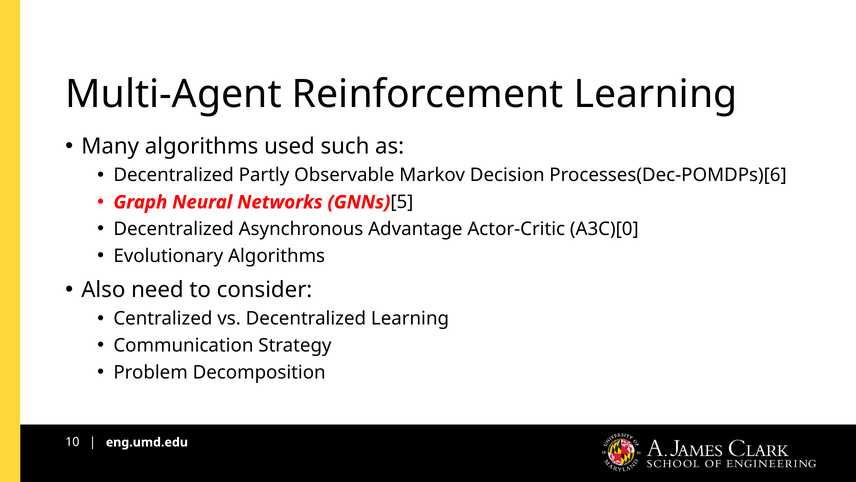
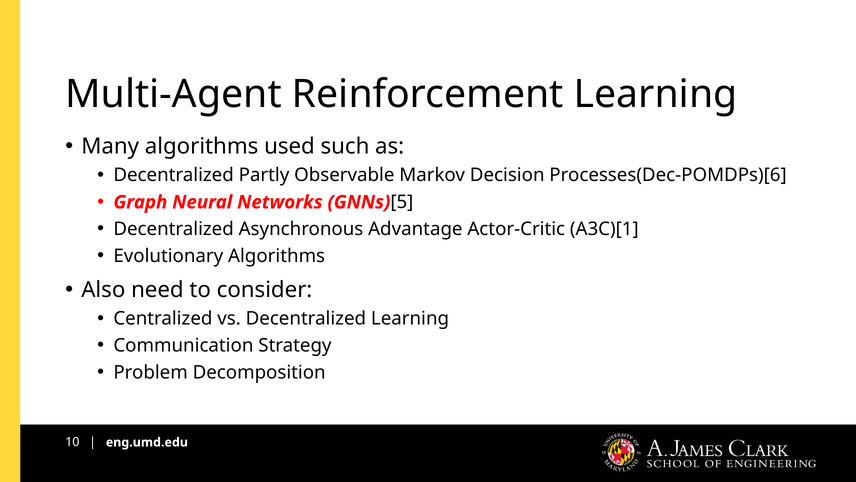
A3C)[0: A3C)[0 -> A3C)[1
